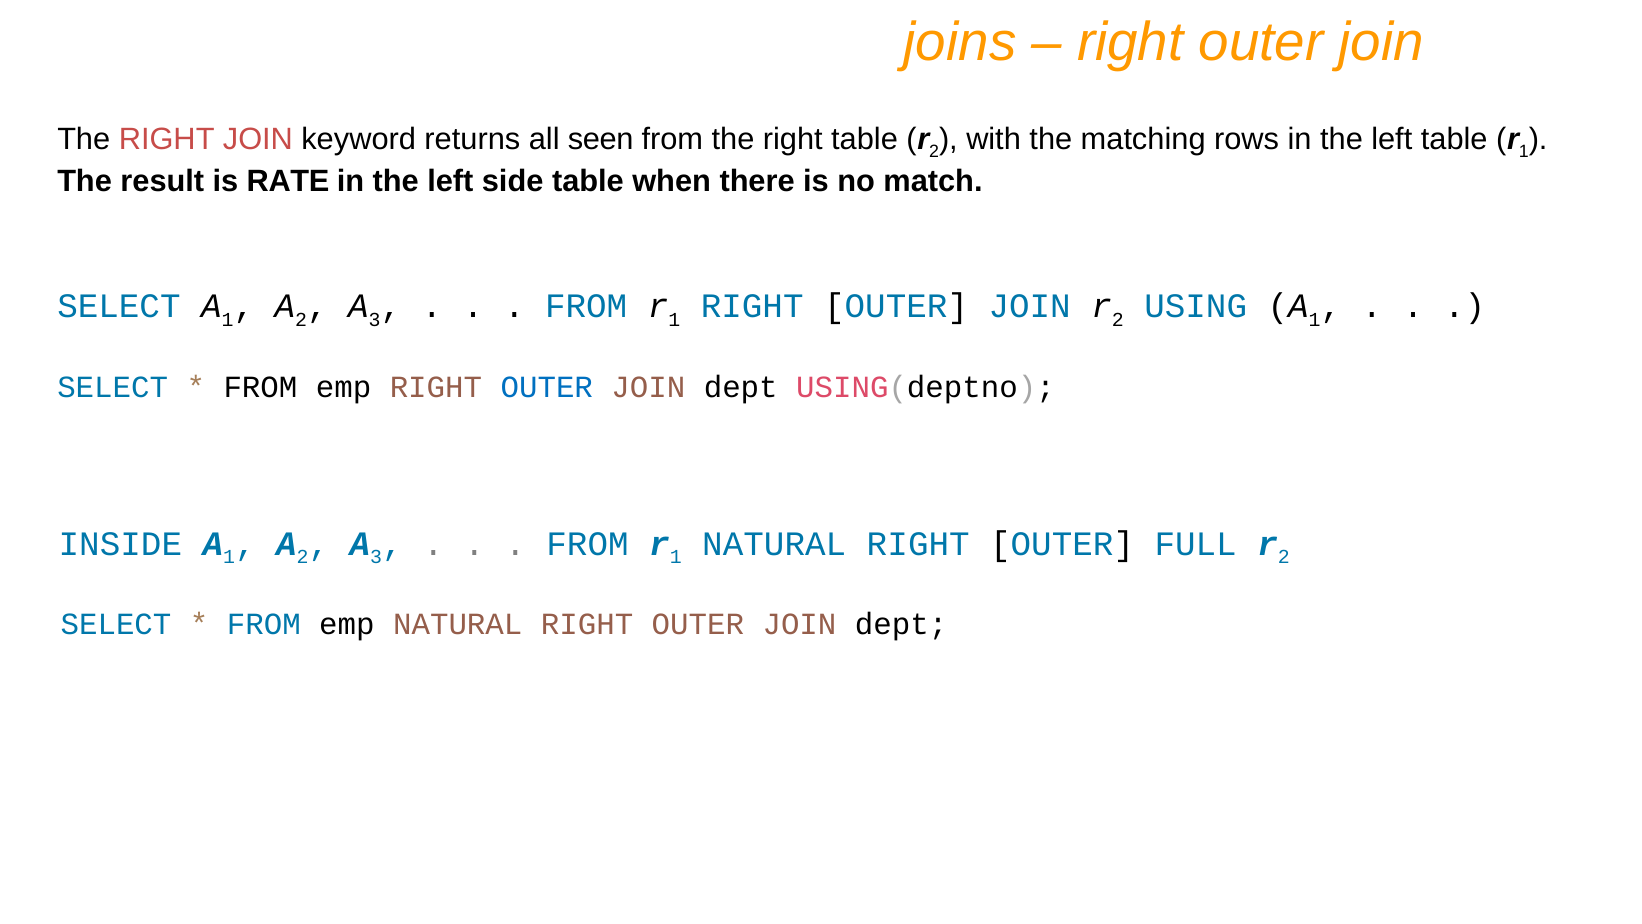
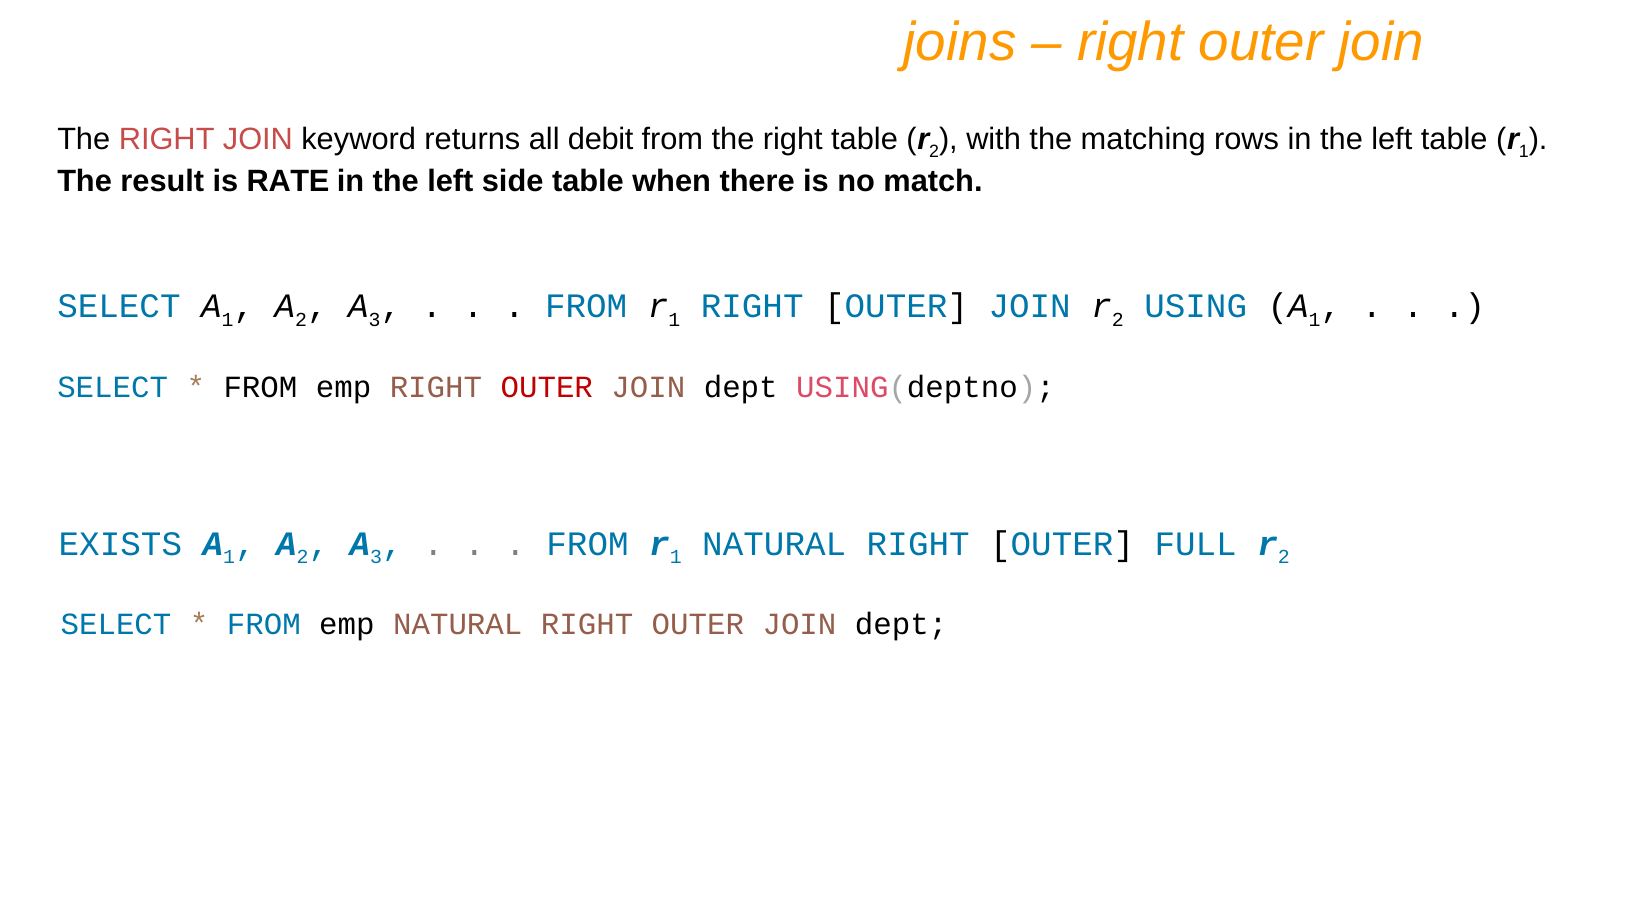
seen: seen -> debit
OUTER at (547, 387) colour: blue -> red
INSIDE: INSIDE -> EXISTS
